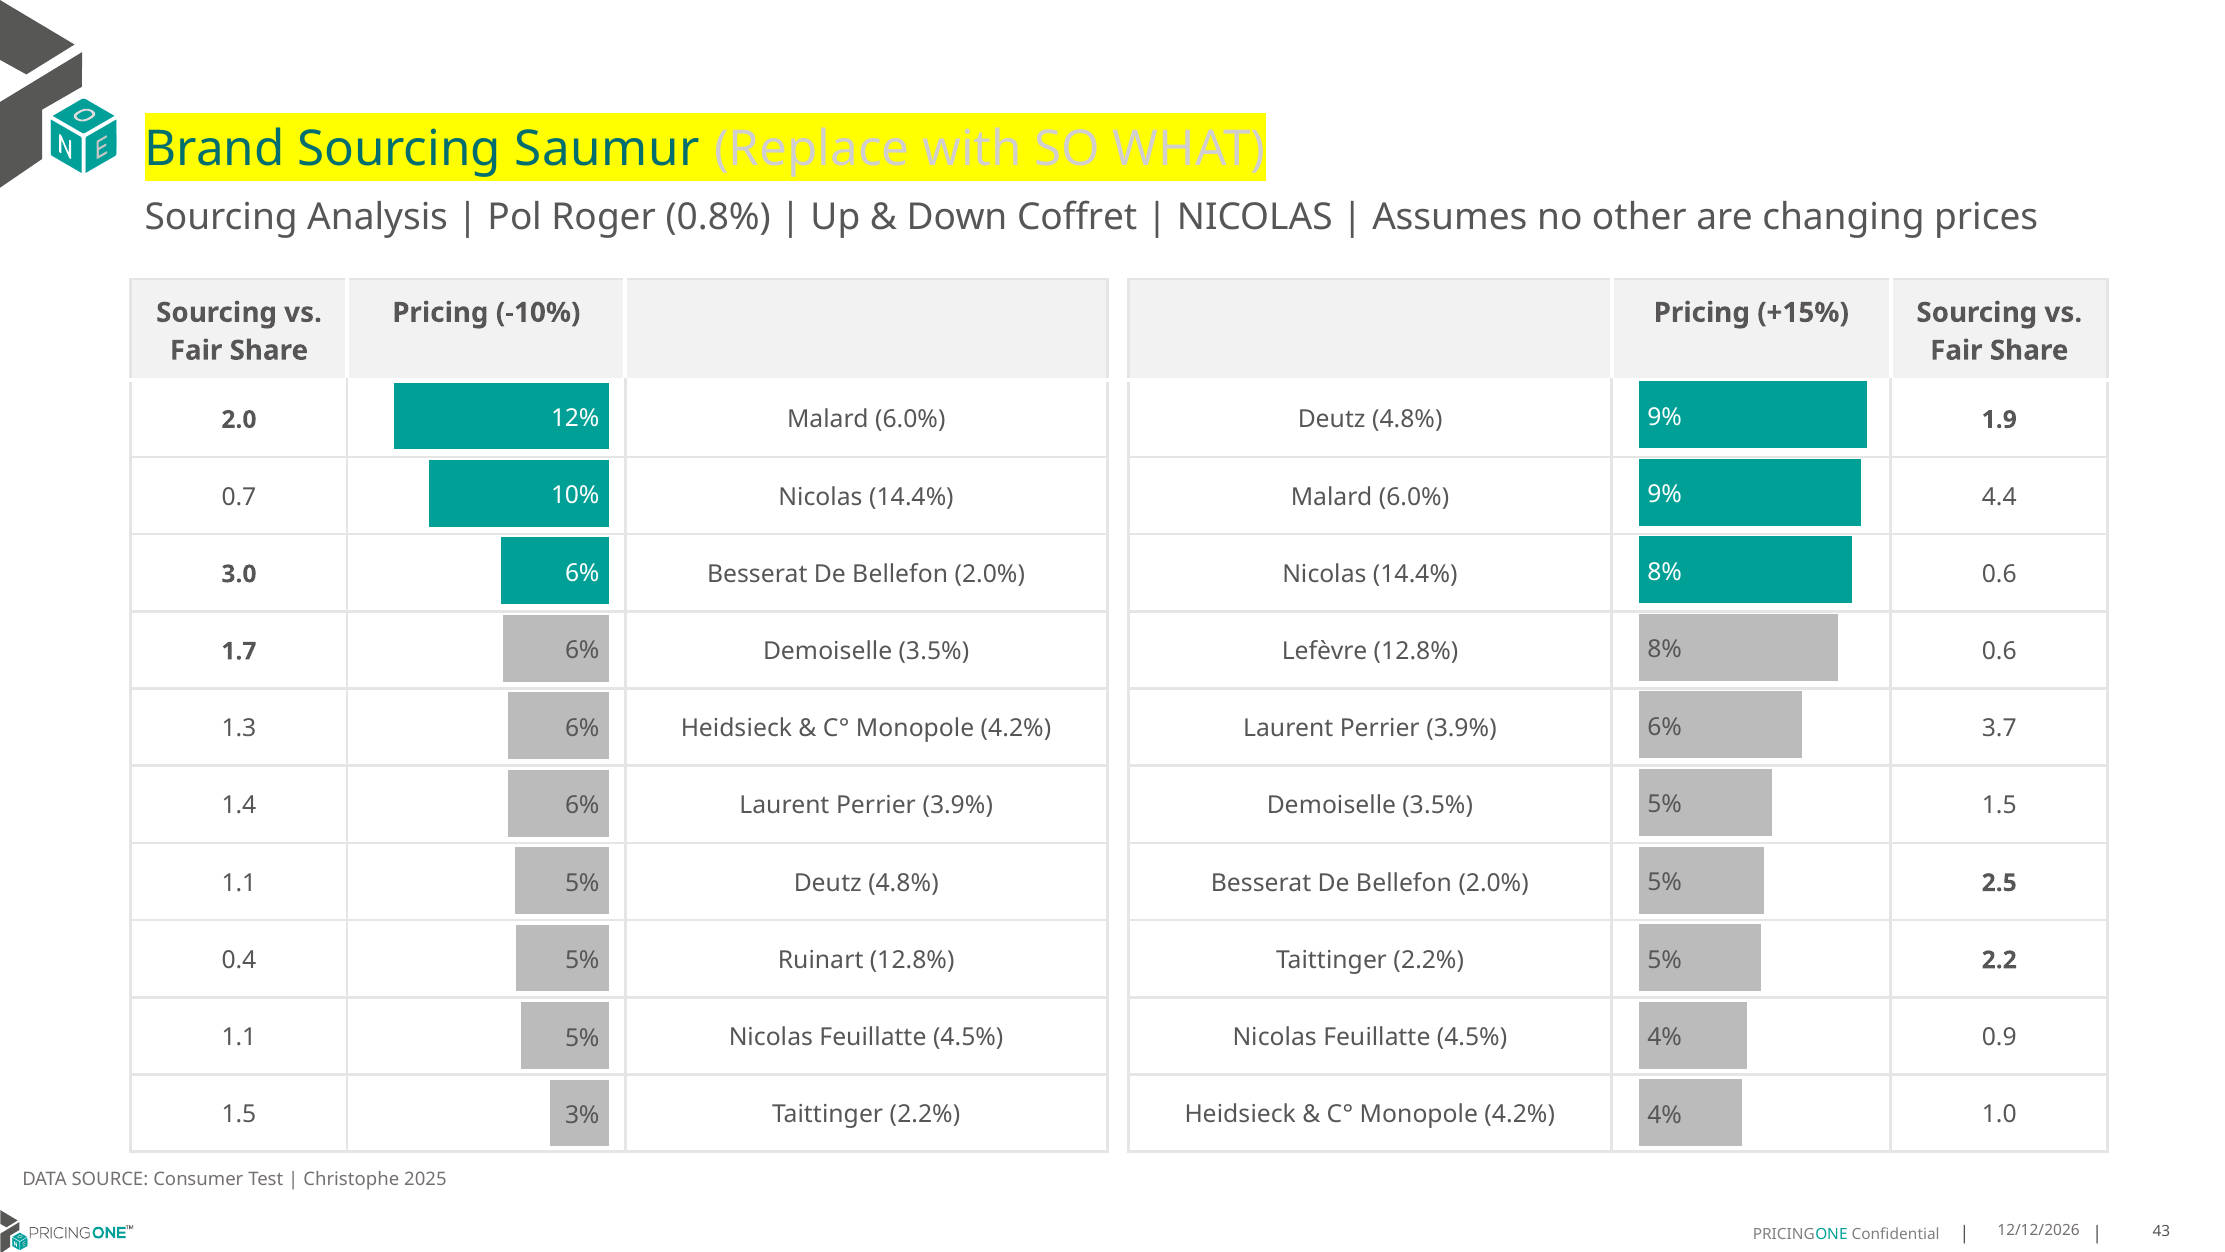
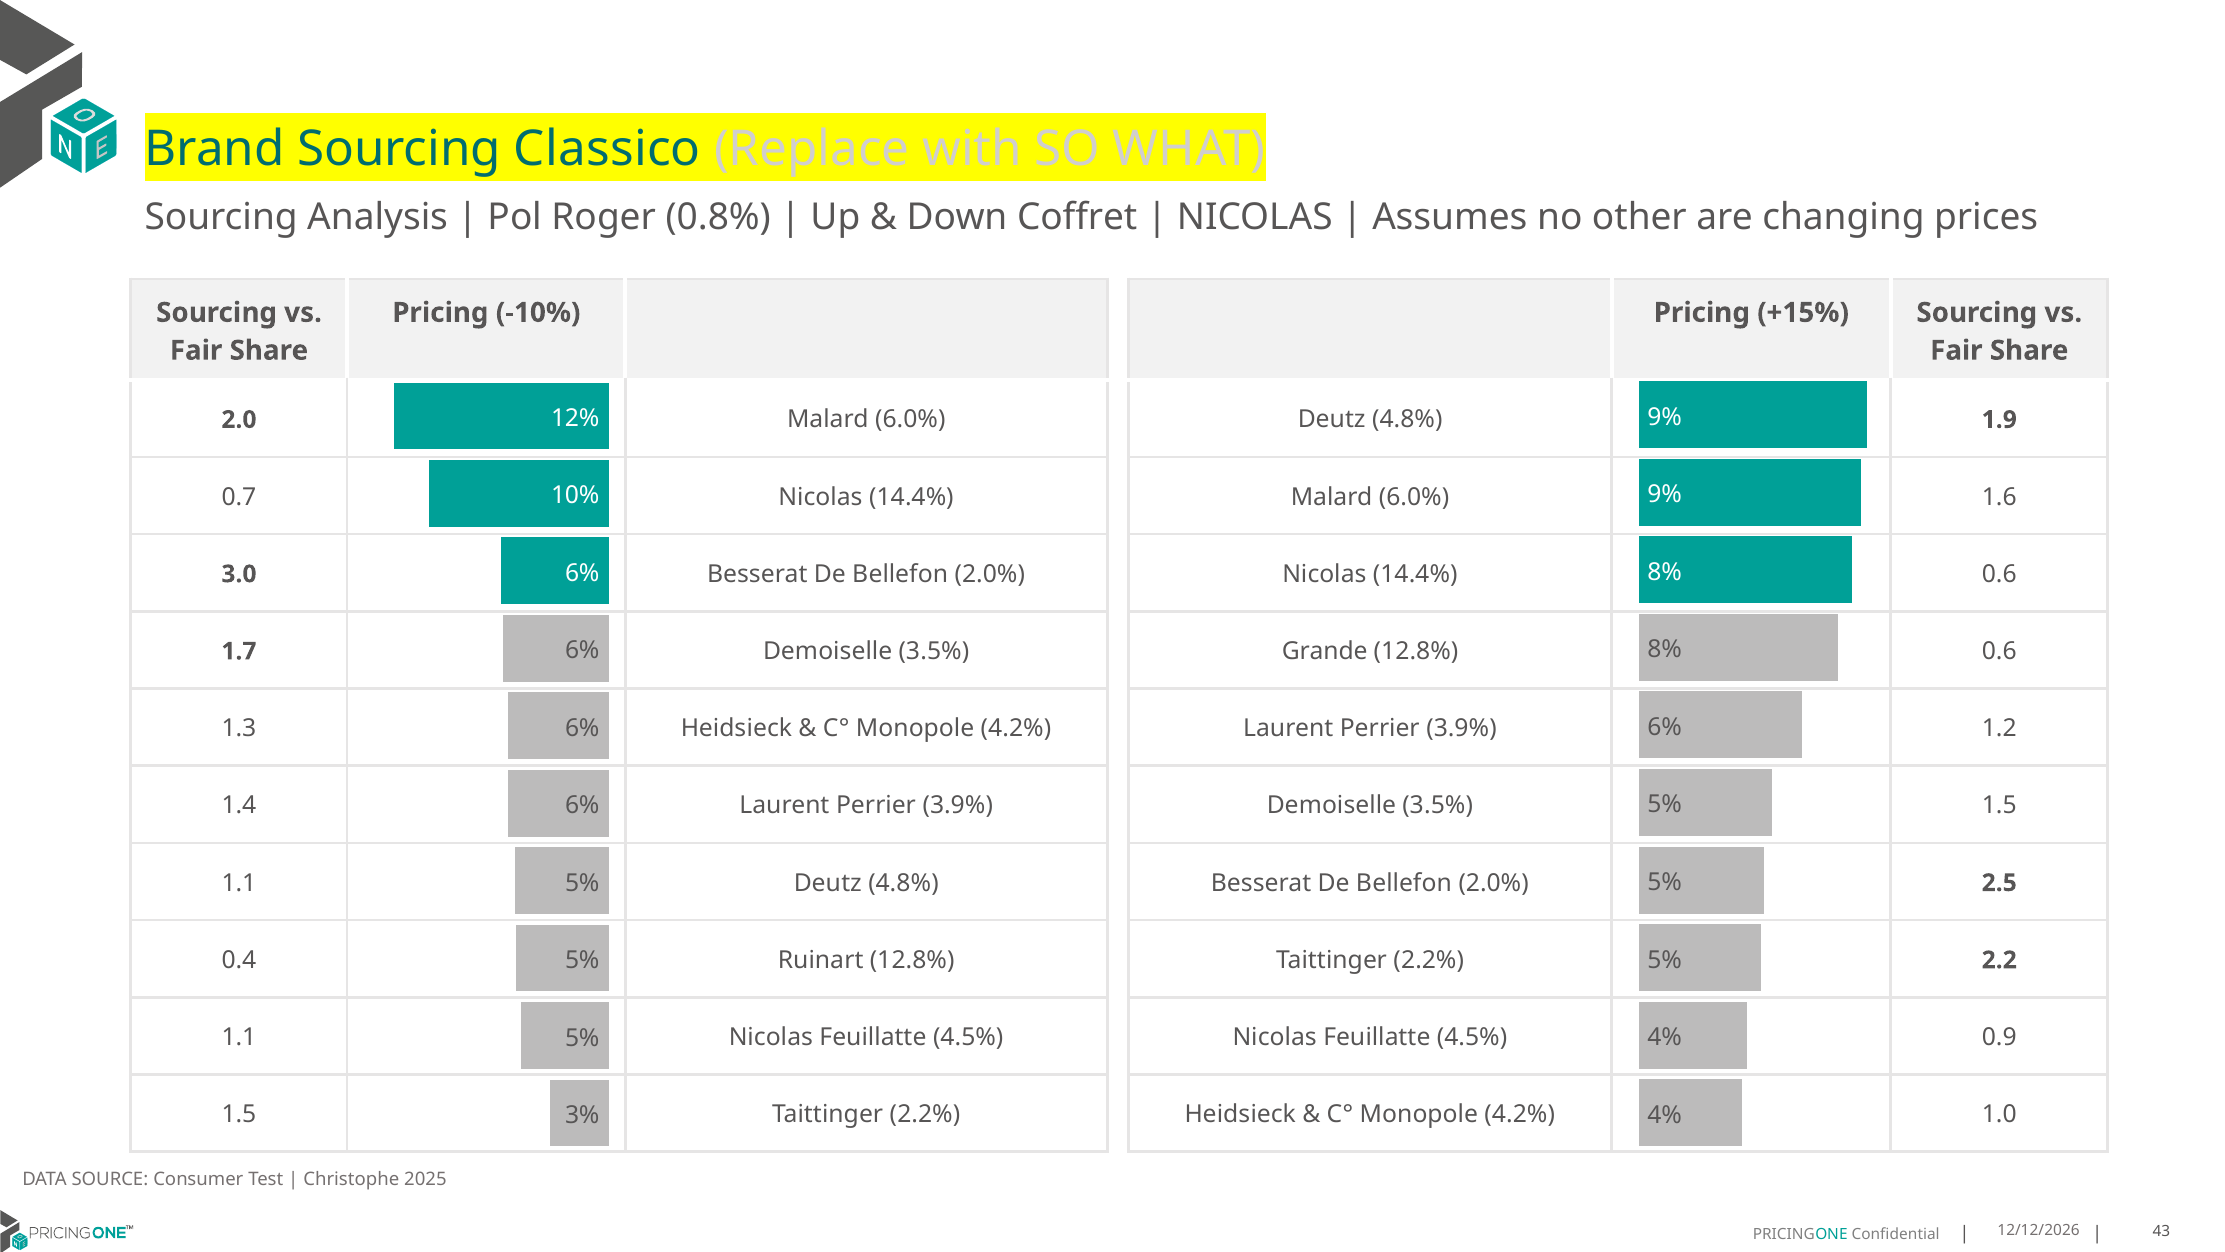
Saumur: Saumur -> Classico
4.4: 4.4 -> 1.6
Lefèvre: Lefèvre -> Grande
3.7: 3.7 -> 1.2
